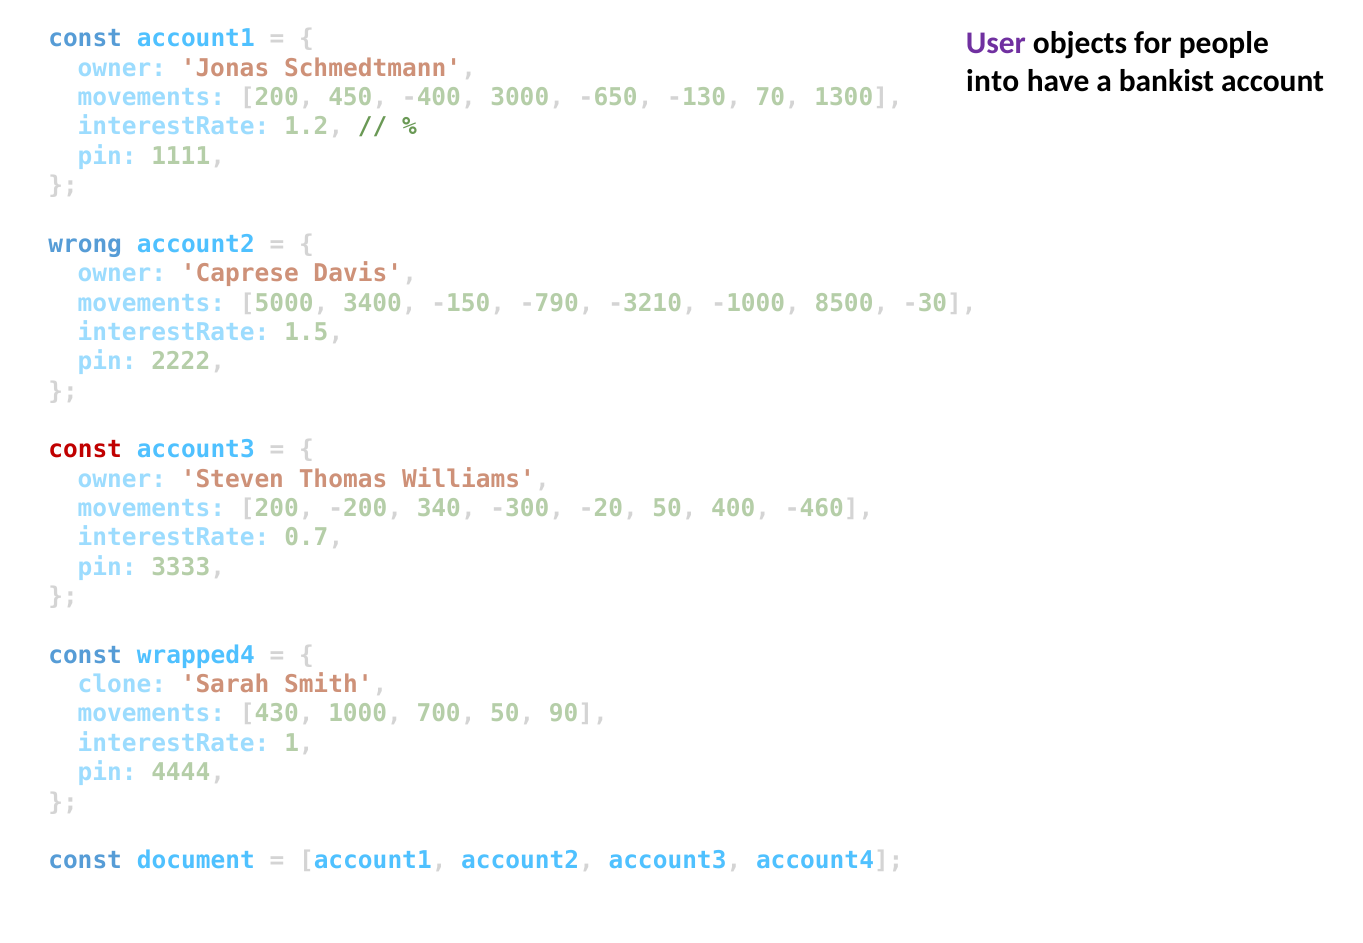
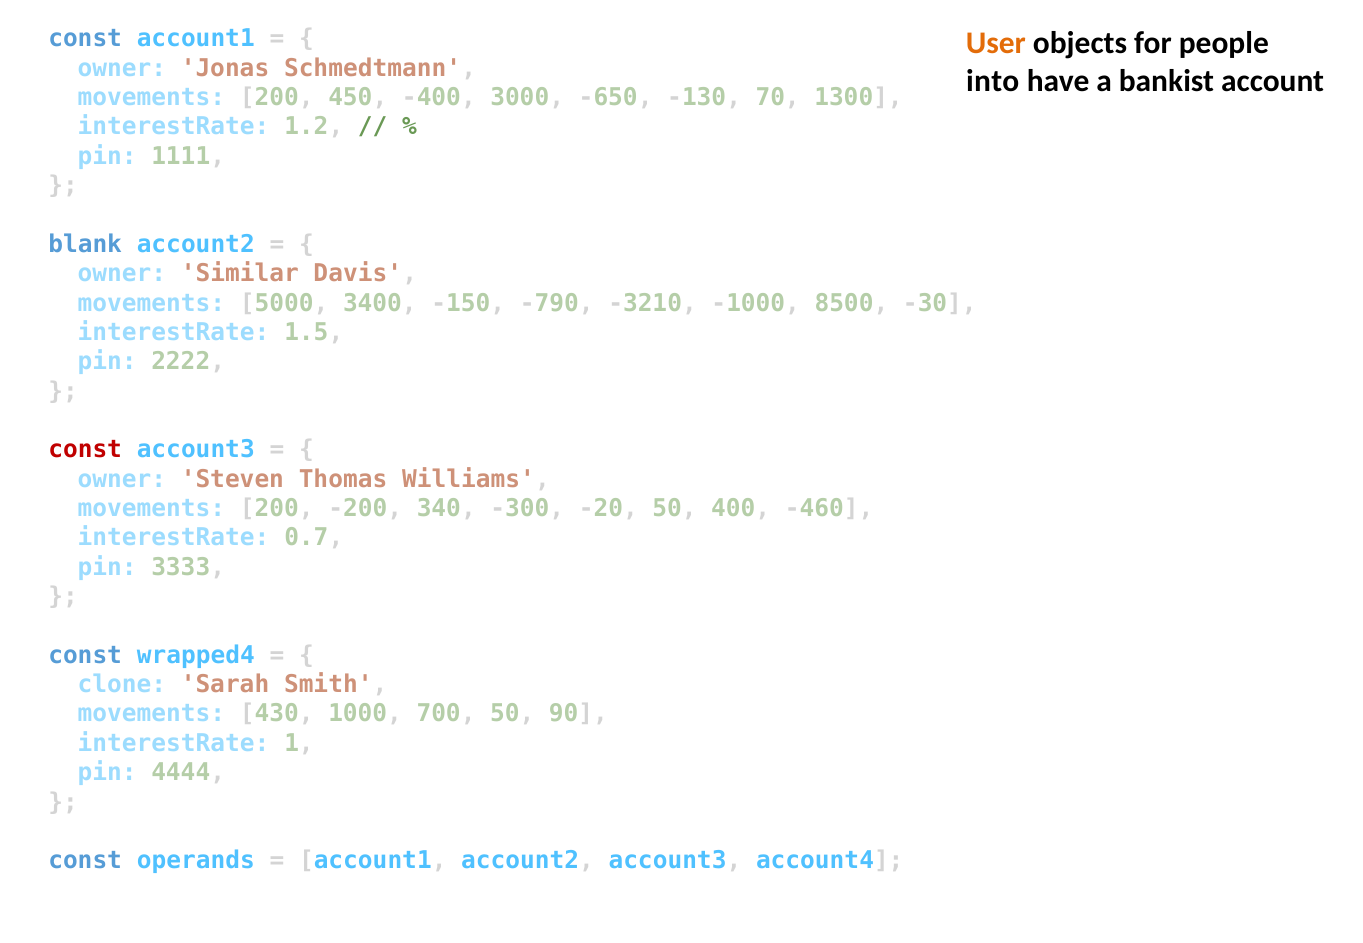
User colour: purple -> orange
wrong: wrong -> blank
Caprese: Caprese -> Similar
document: document -> operands
